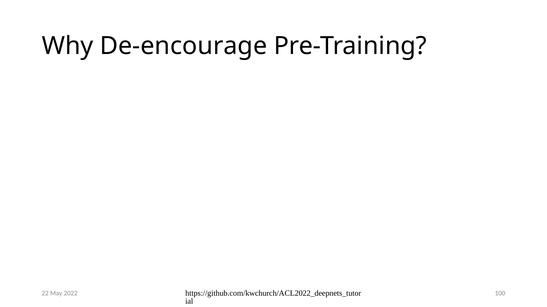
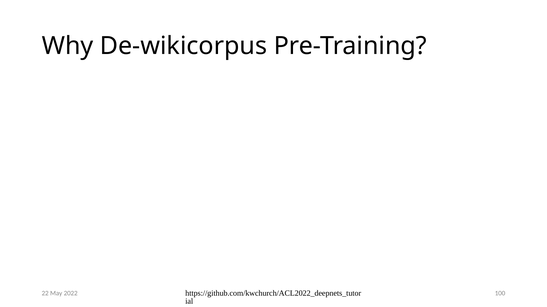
De-encourage: De-encourage -> De-wikicorpus
